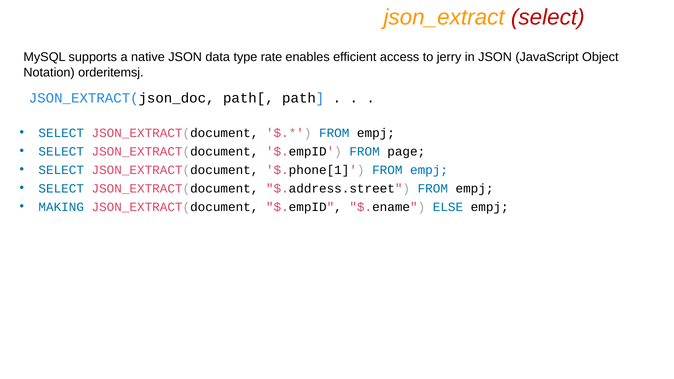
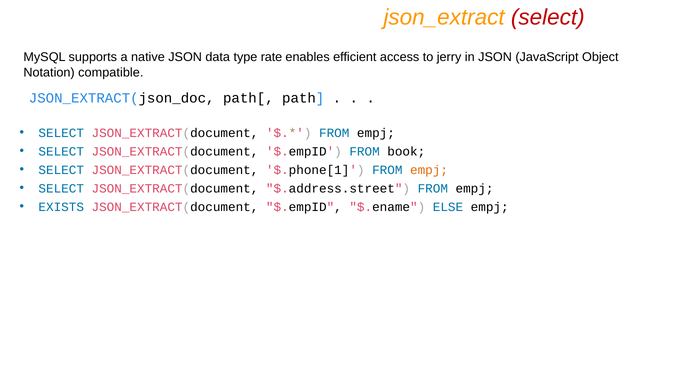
orderitemsj: orderitemsj -> compatible
page: page -> book
empj at (429, 170) colour: blue -> orange
MAKING: MAKING -> EXISTS
